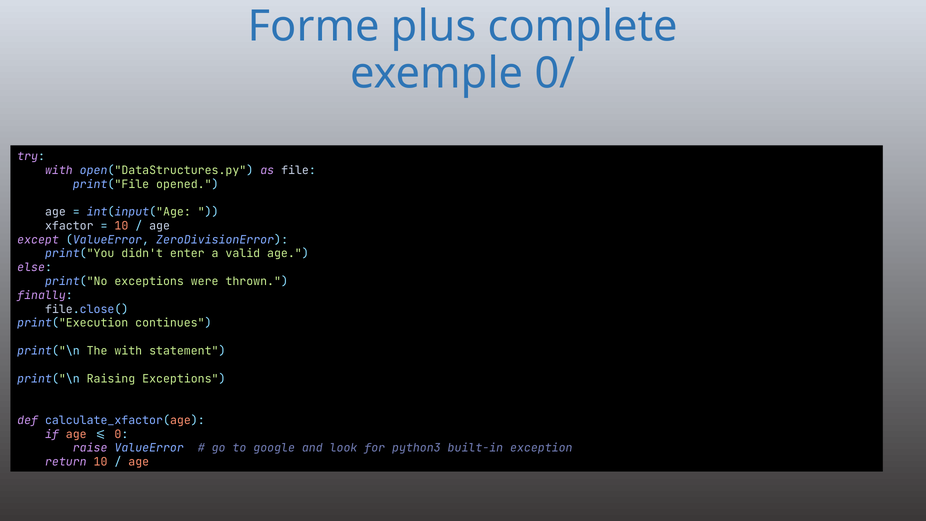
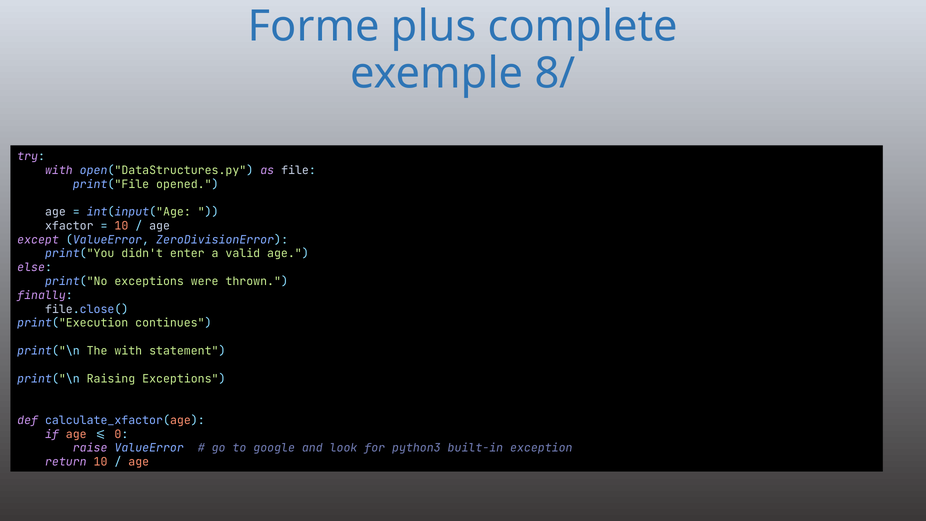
0/: 0/ -> 8/
